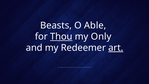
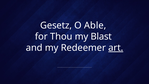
Beasts: Beasts -> Gesetz
Thou underline: present -> none
Only: Only -> Blast
